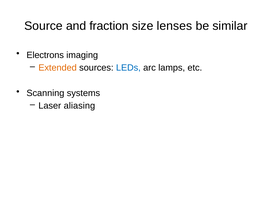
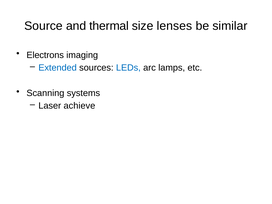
fraction: fraction -> thermal
Extended colour: orange -> blue
aliasing: aliasing -> achieve
